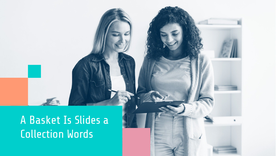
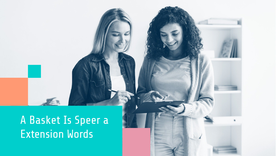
Slides: Slides -> Speer
Collection: Collection -> Extension
